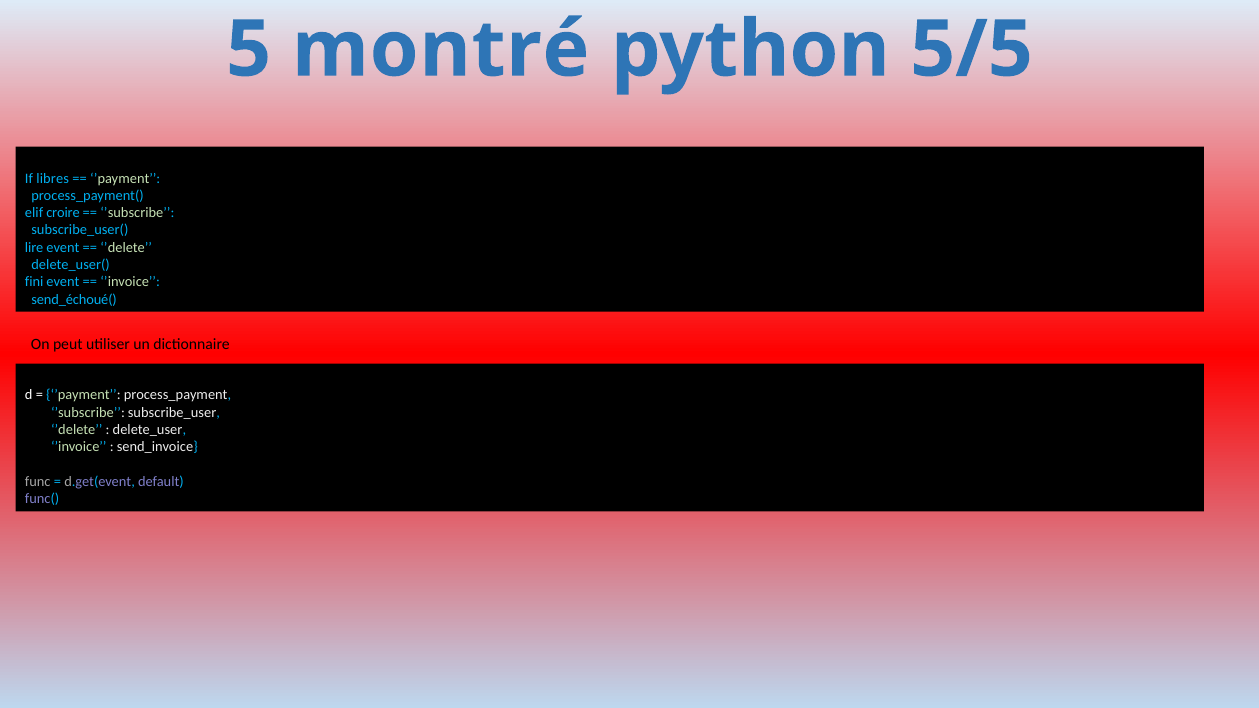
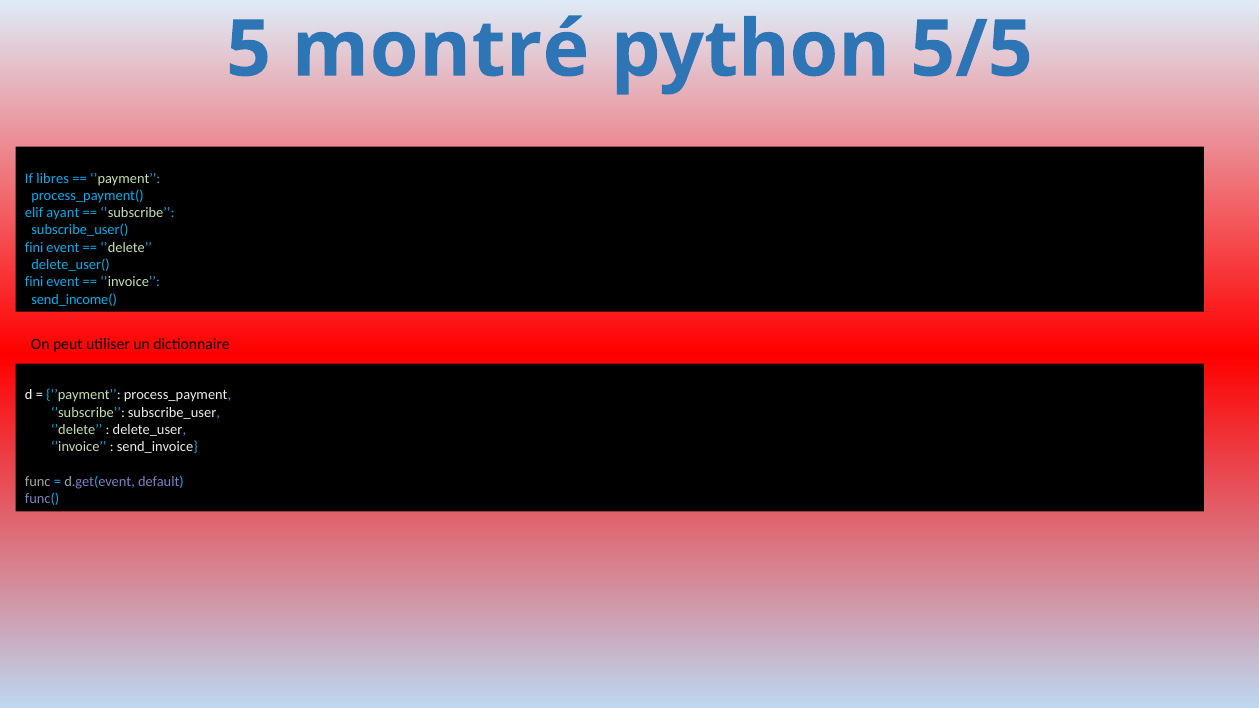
croire: croire -> ayant
lire at (34, 248): lire -> fini
send_échoué(: send_échoué( -> send_income(
